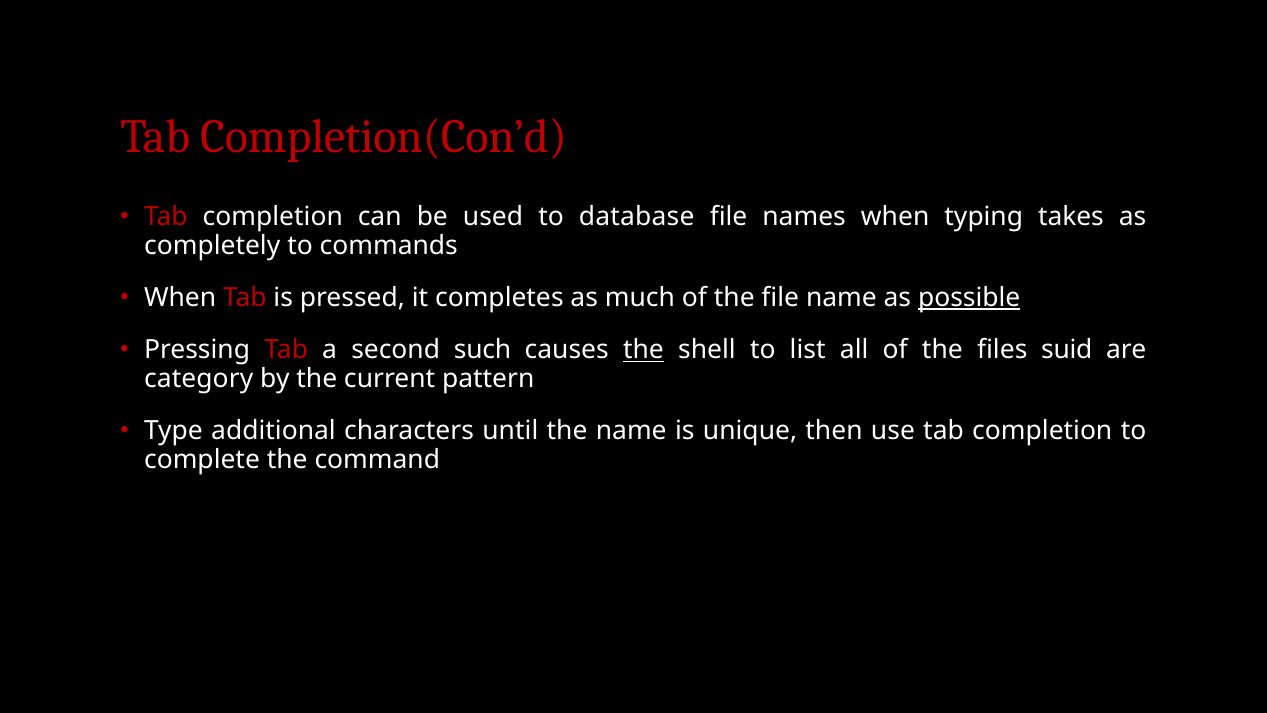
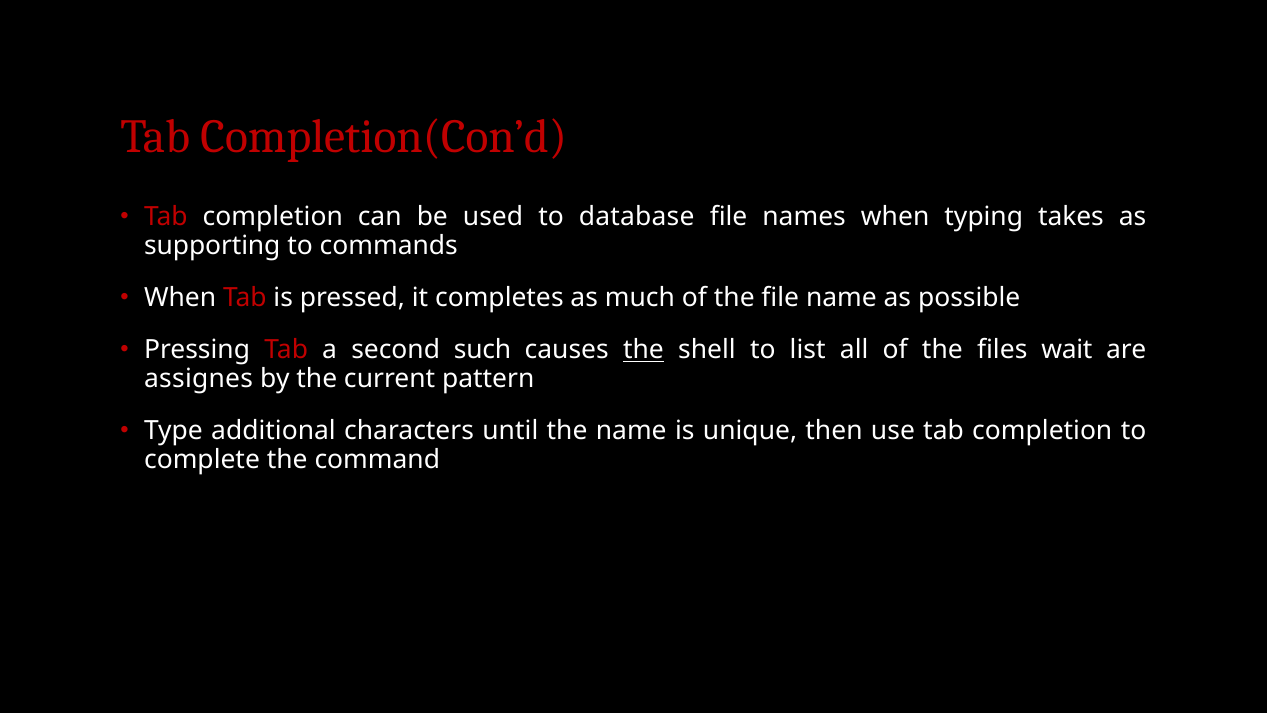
completely: completely -> supporting
possible underline: present -> none
suid: suid -> wait
category: category -> assignes
